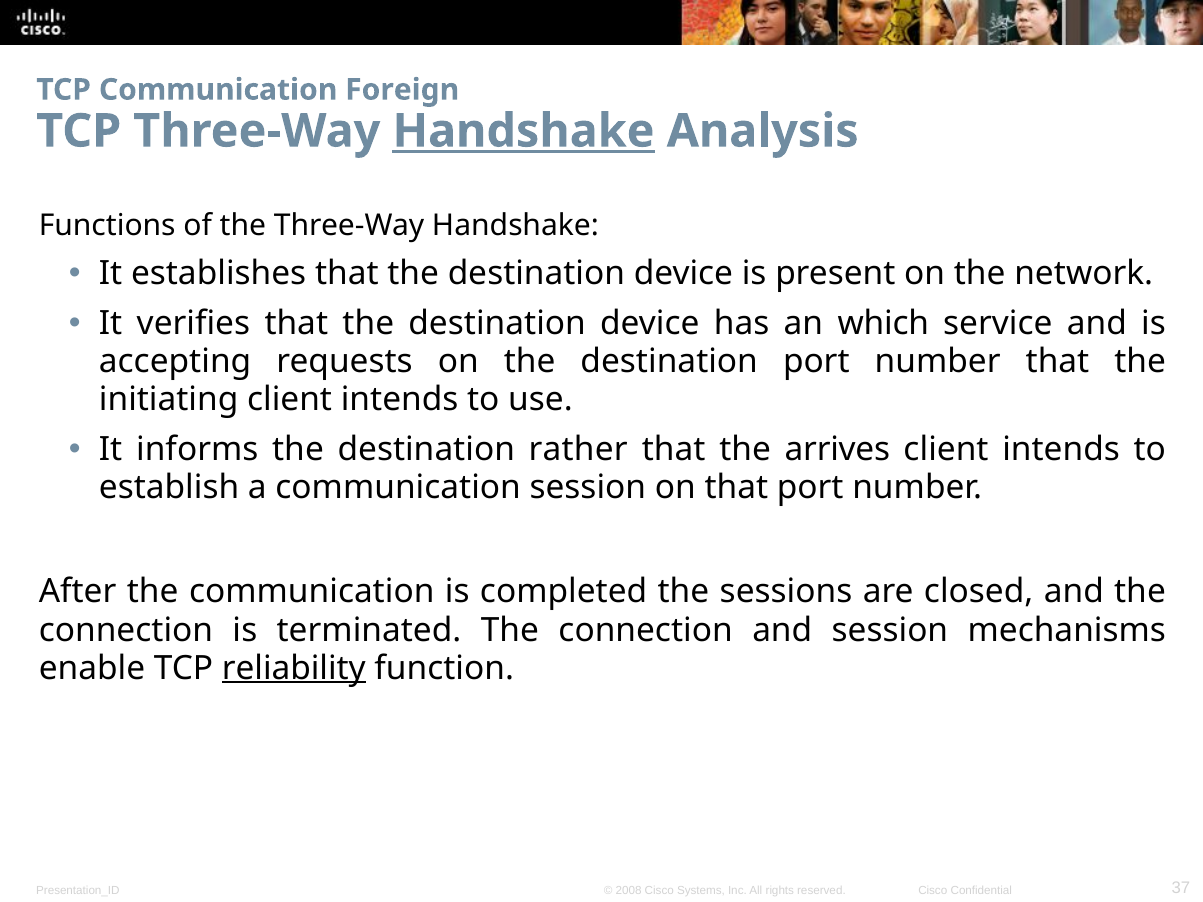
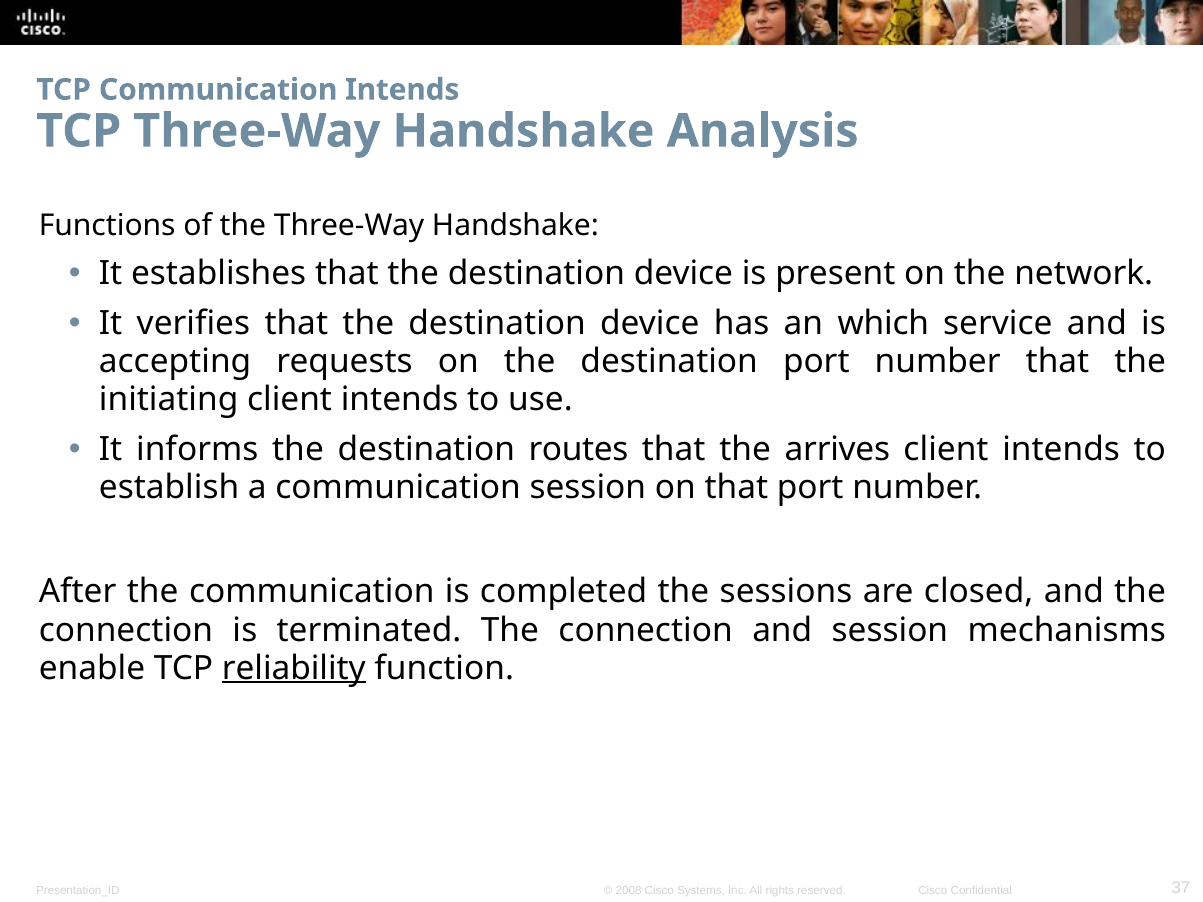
Communication Foreign: Foreign -> Intends
Handshake at (523, 131) underline: present -> none
rather: rather -> routes
